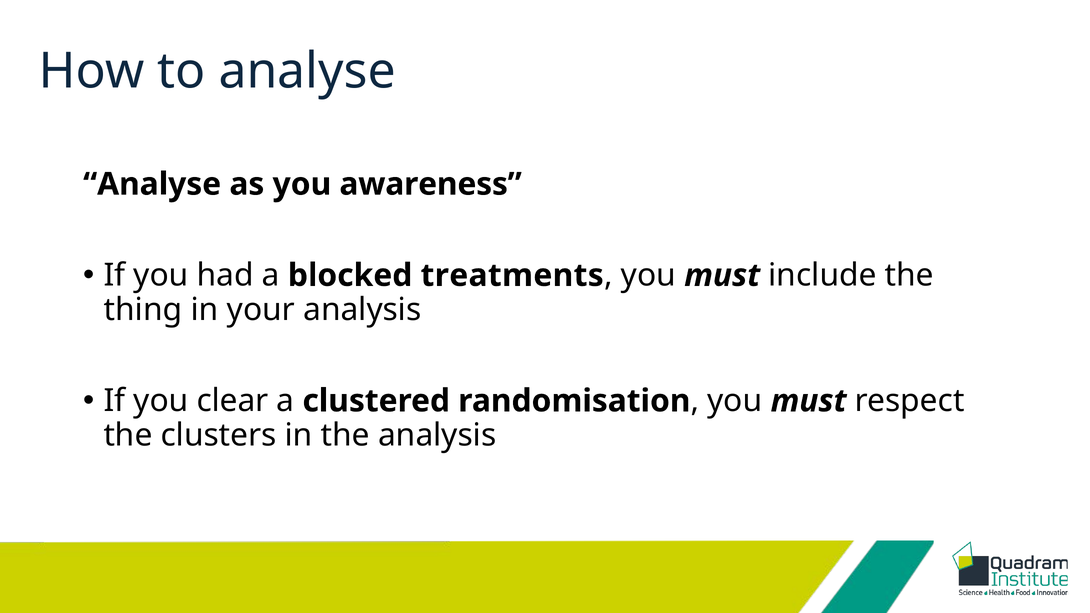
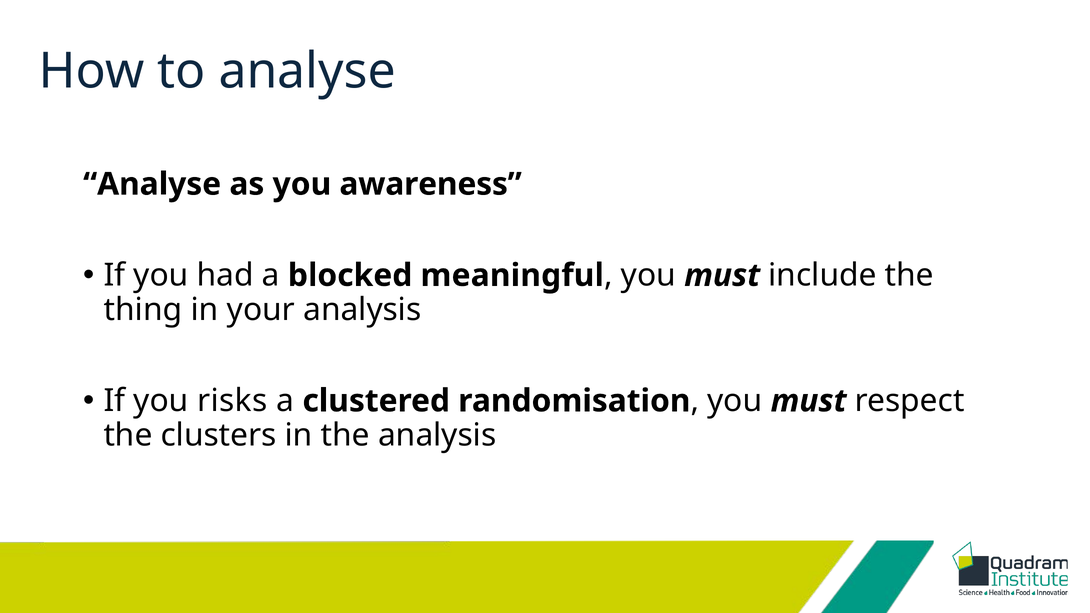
treatments: treatments -> meaningful
clear: clear -> risks
